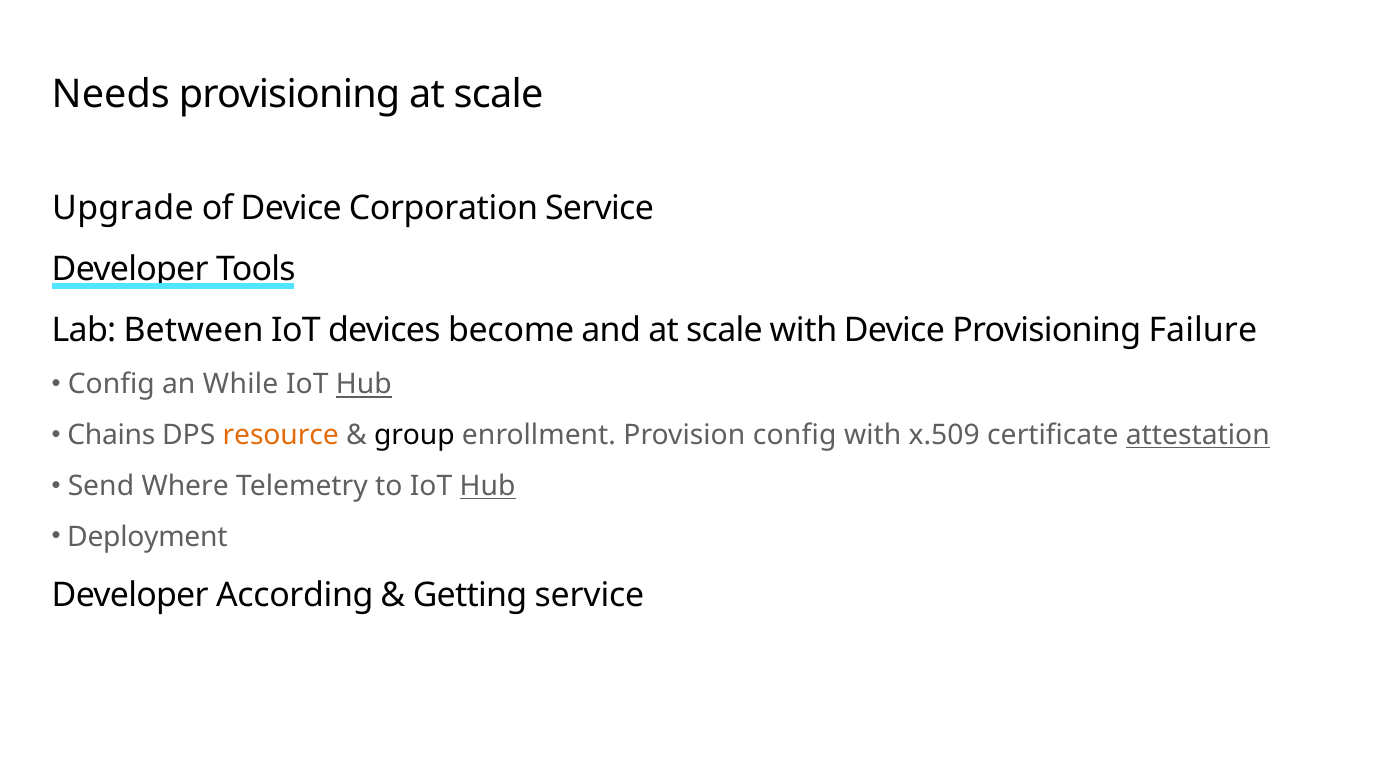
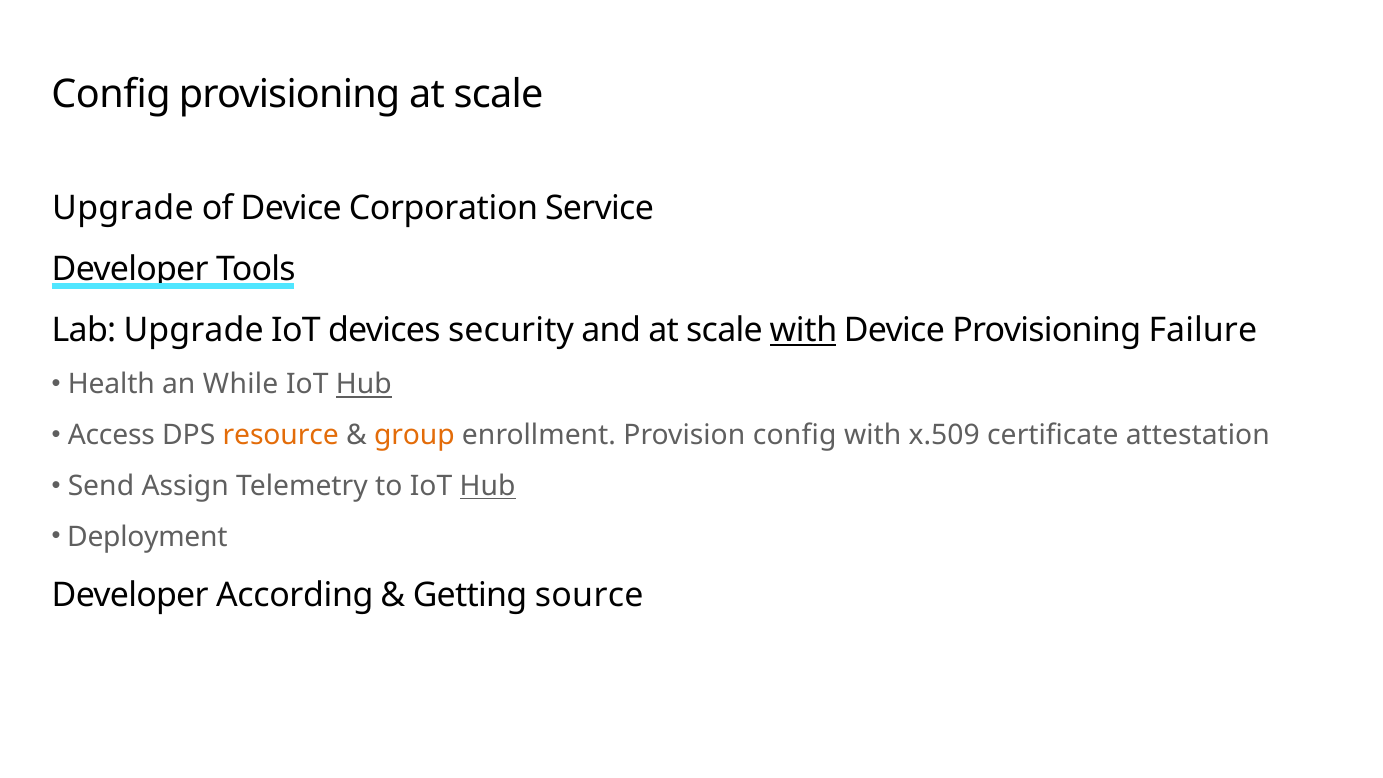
Needs at (111, 94): Needs -> Config
Lab Between: Between -> Upgrade
become: become -> security
with at (803, 331) underline: none -> present
Config at (111, 384): Config -> Health
Chains: Chains -> Access
group colour: black -> orange
attestation underline: present -> none
Where: Where -> Assign
Getting service: service -> source
